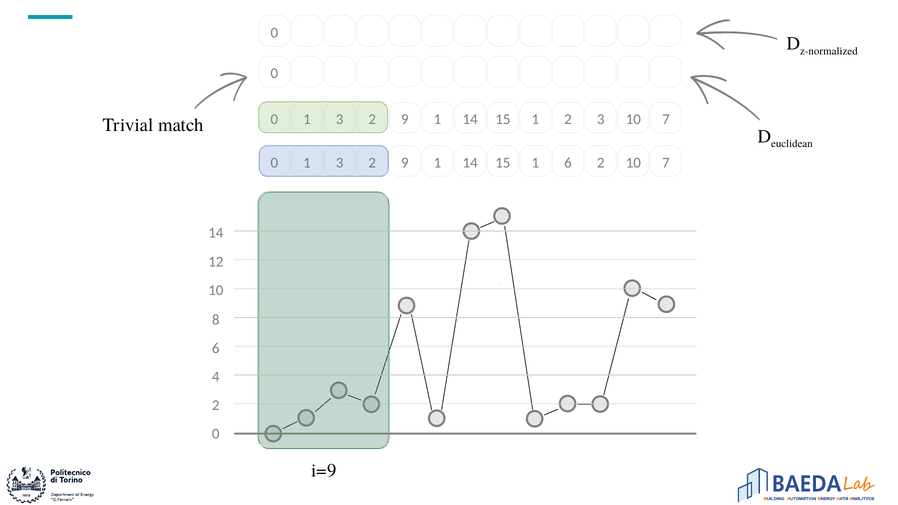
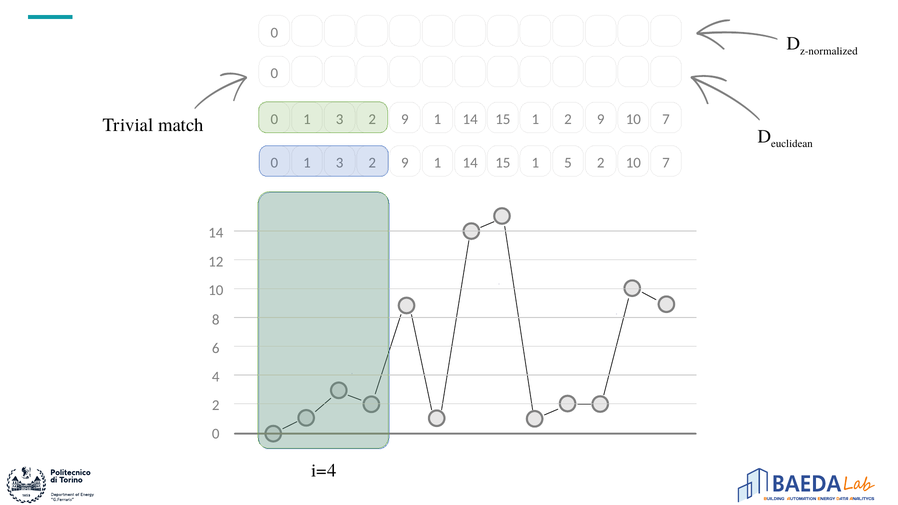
1 2 3: 3 -> 9
1 6: 6 -> 5
i=9: i=9 -> i=4
